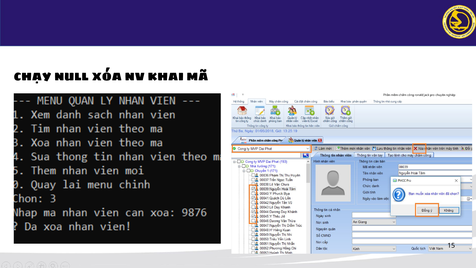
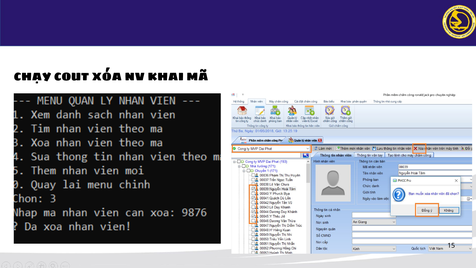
NULL: NULL -> COUT
